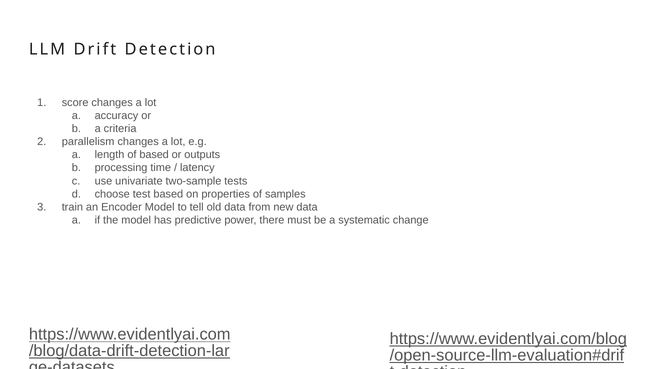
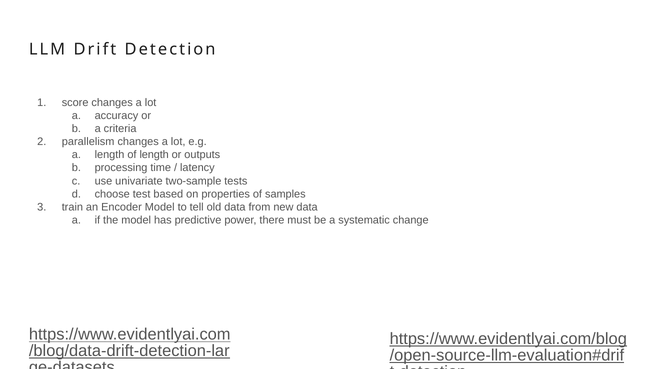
of based: based -> length
